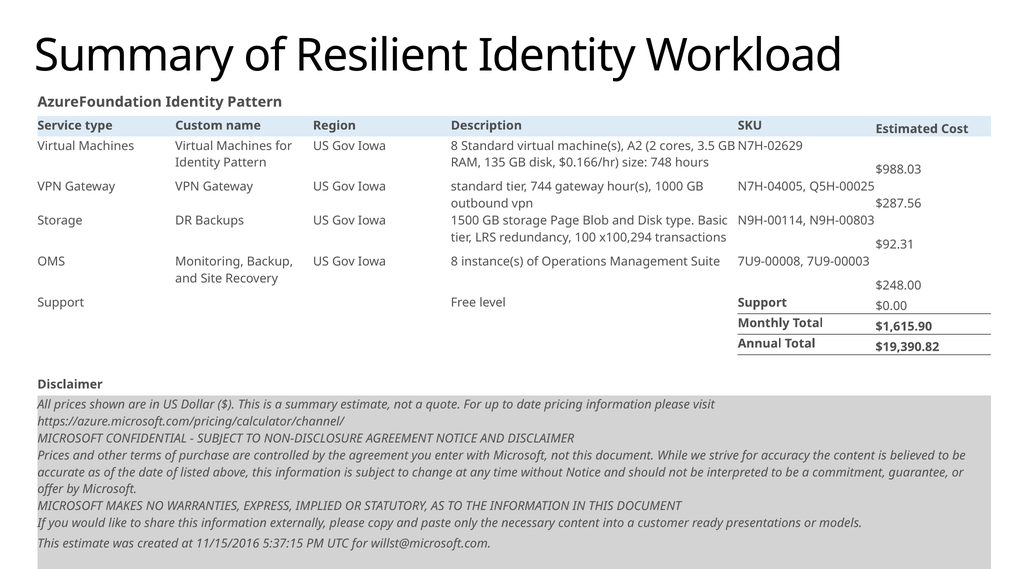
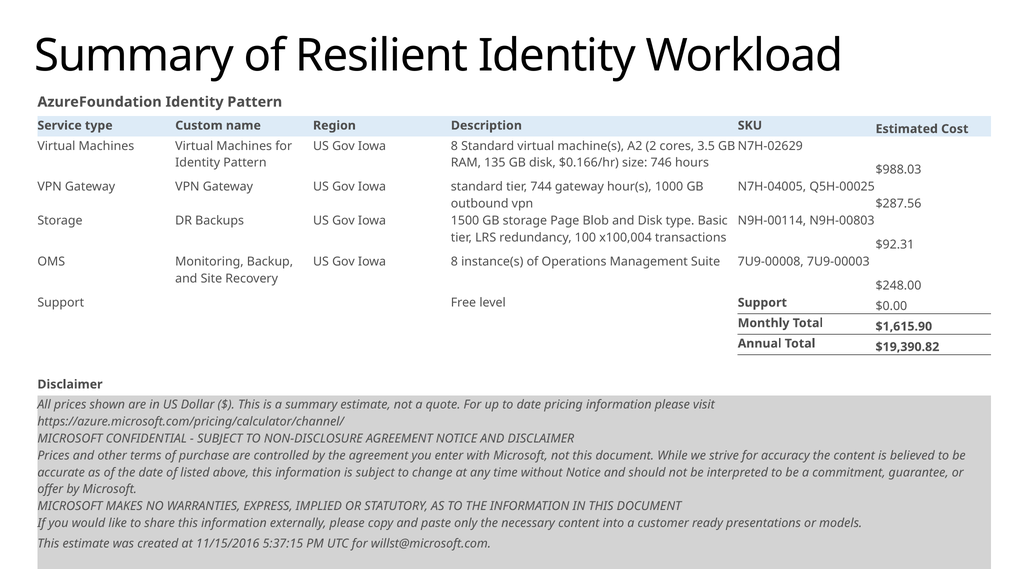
748: 748 -> 746
x100,294: x100,294 -> x100,004
